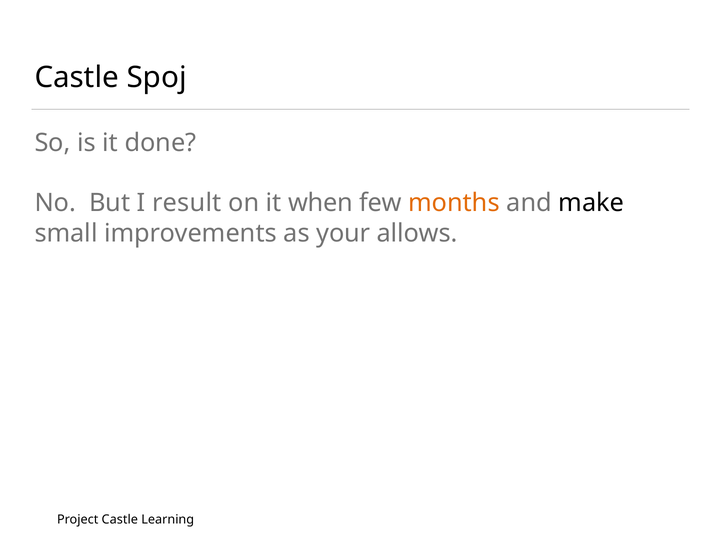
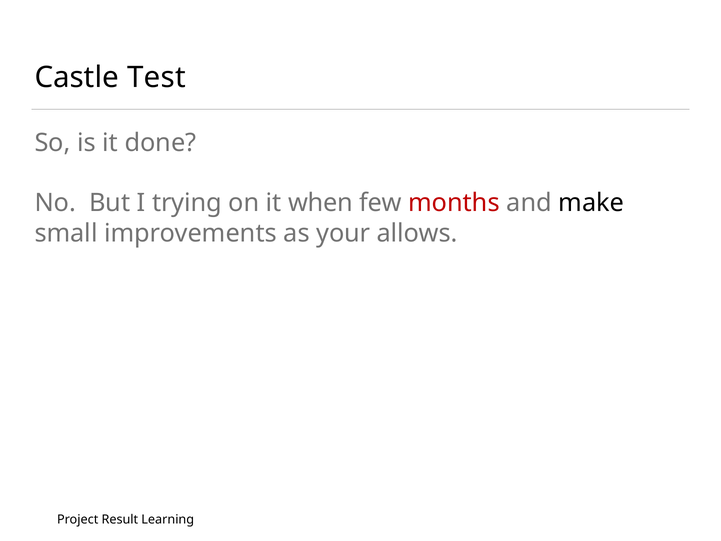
Spoj: Spoj -> Test
result: result -> trying
months colour: orange -> red
Project Castle: Castle -> Result
